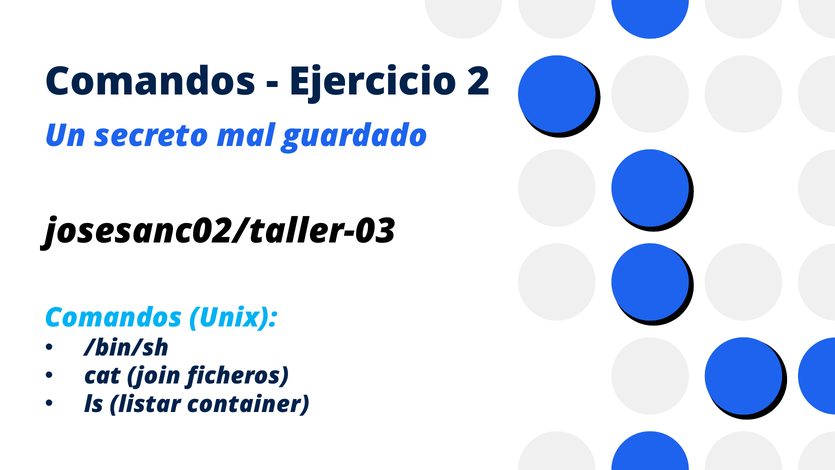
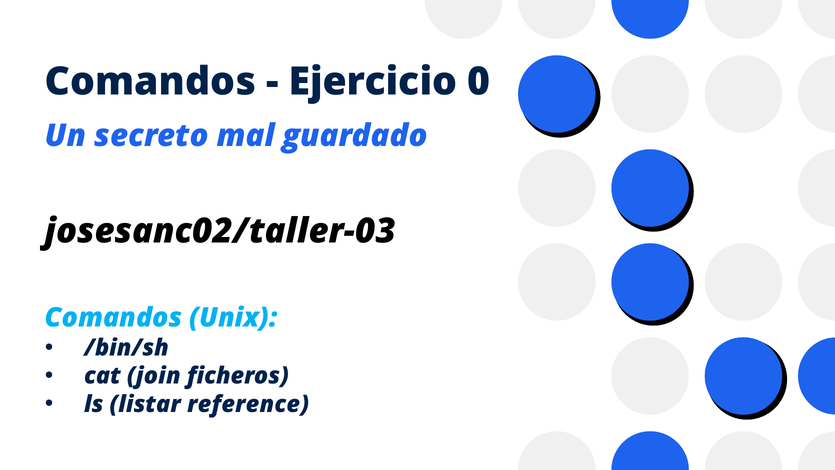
2: 2 -> 0
container: container -> reference
